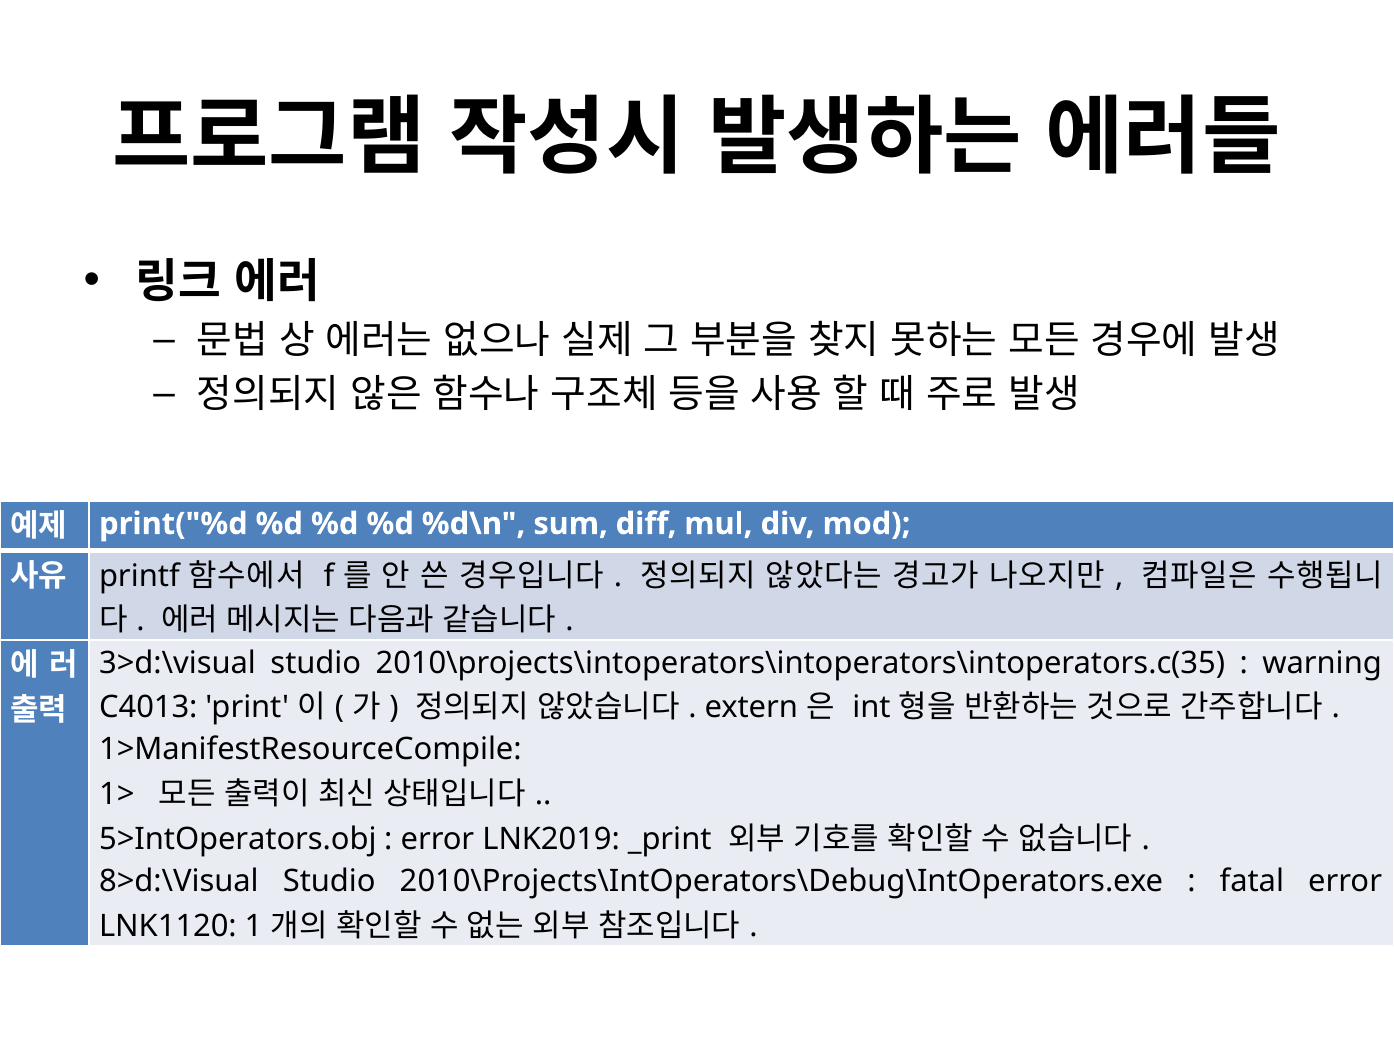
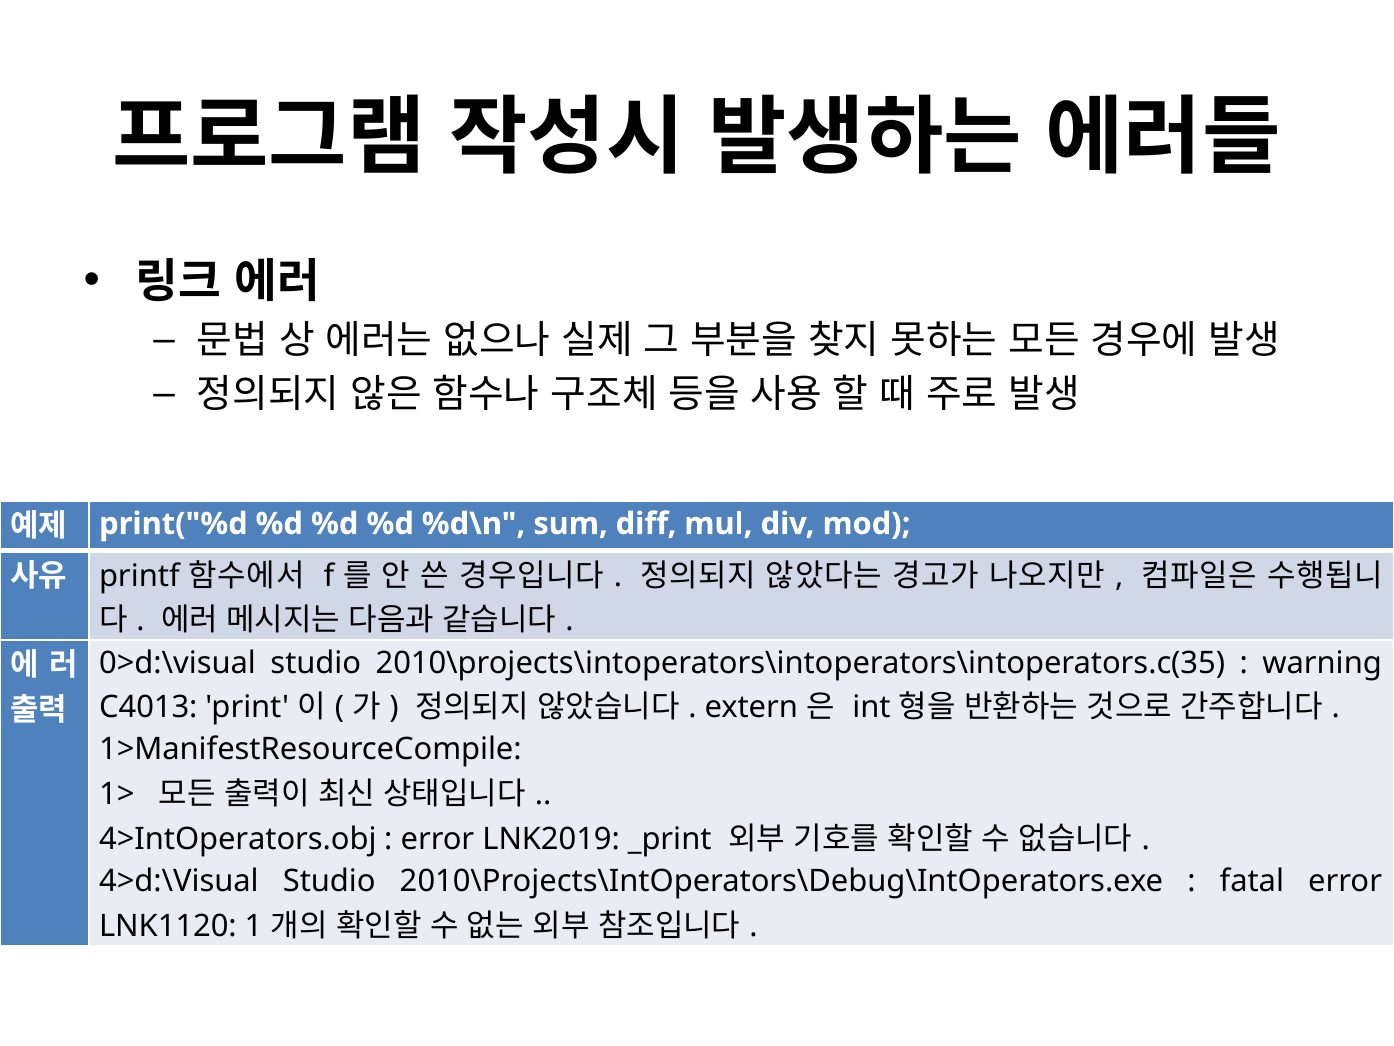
3>d:\visual: 3>d:\visual -> 0>d:\visual
5>IntOperators.obj: 5>IntOperators.obj -> 4>IntOperators.obj
8>d:\Visual: 8>d:\Visual -> 4>d:\Visual
